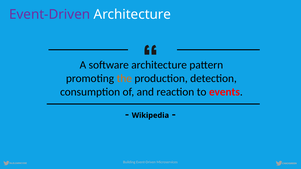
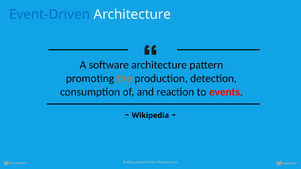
Event-Driven at (50, 14) colour: purple -> blue
